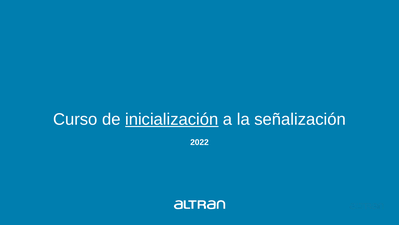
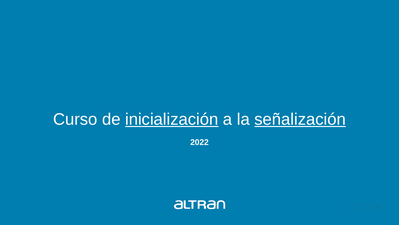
señalización underline: none -> present
